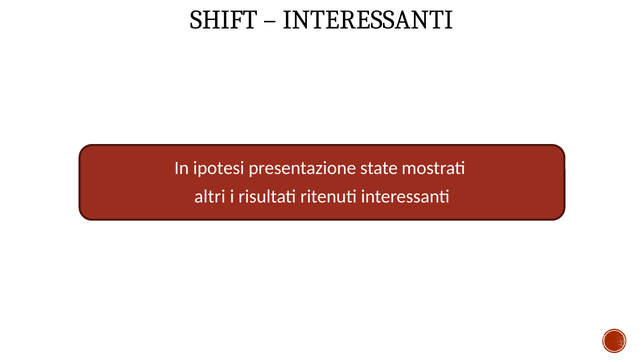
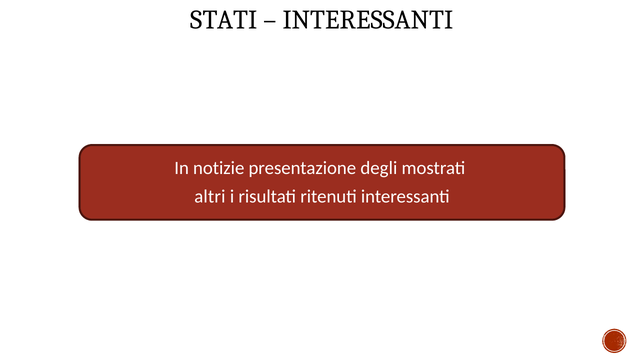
SHIFT: SHIFT -> STATI
ipotesi: ipotesi -> notizie
state: state -> degli
